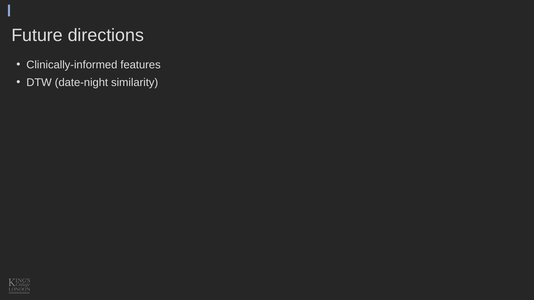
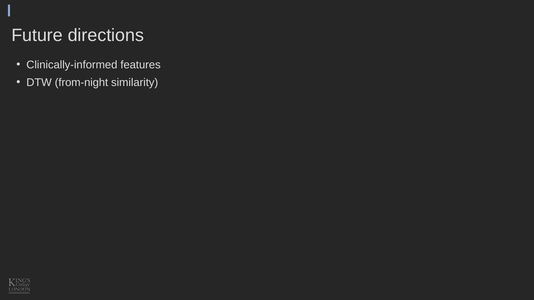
date-night: date-night -> from-night
